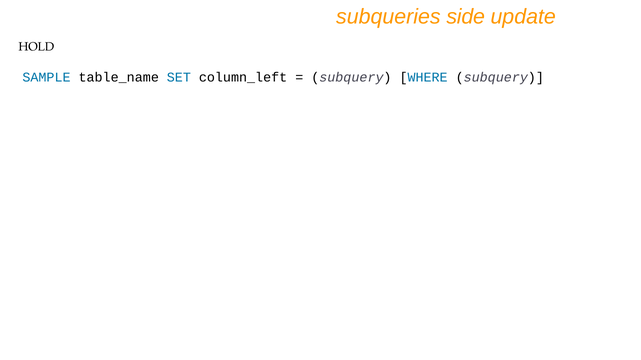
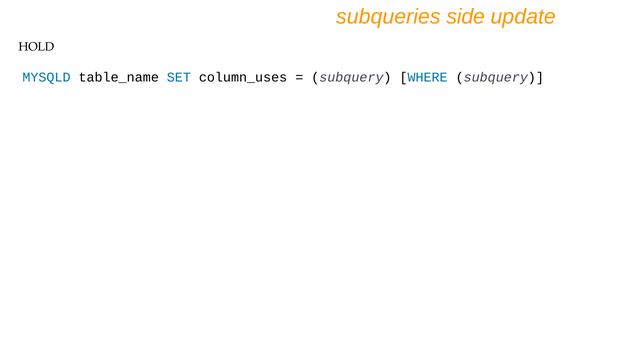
SAMPLE: SAMPLE -> MYSQLD
column_left: column_left -> column_uses
